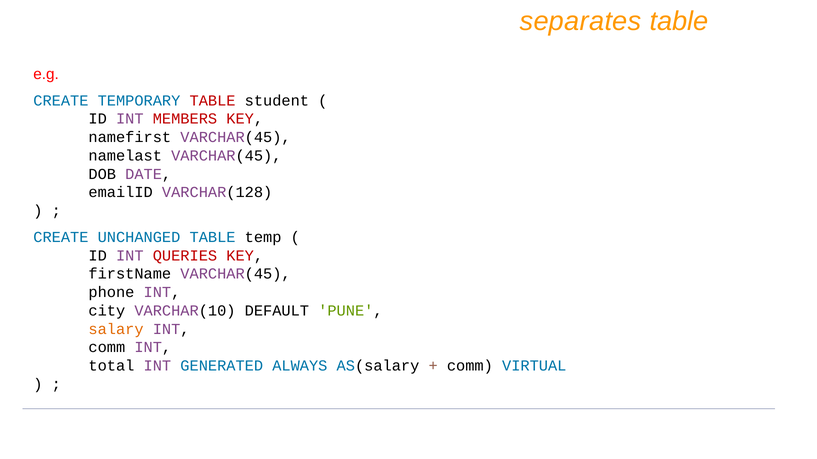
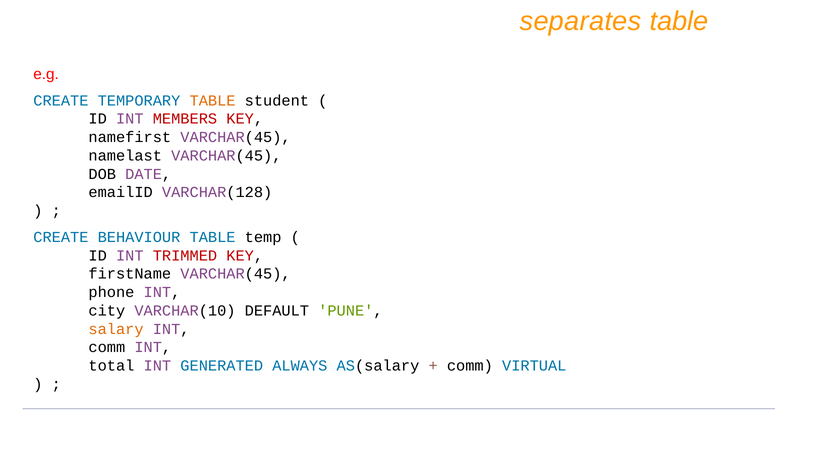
TABLE at (213, 101) colour: red -> orange
UNCHANGED: UNCHANGED -> BEHAVIOUR
QUERIES: QUERIES -> TRIMMED
